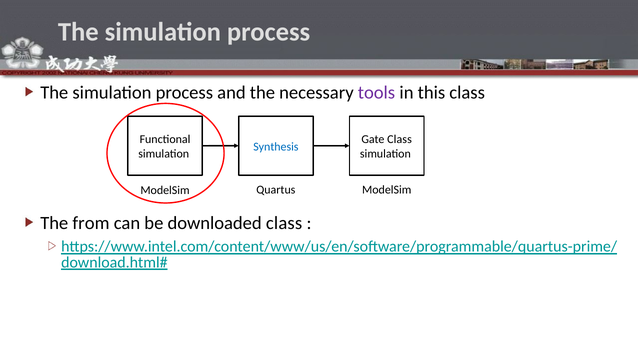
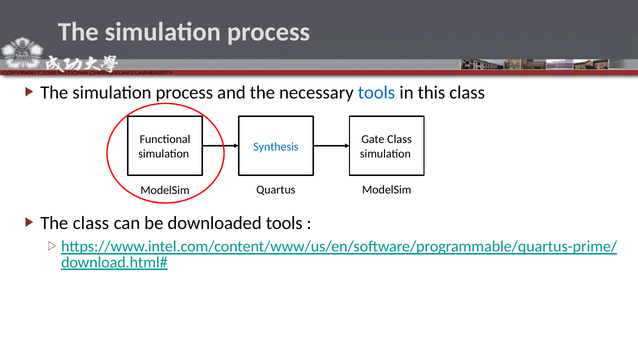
tools at (376, 92) colour: purple -> blue
The from: from -> class
downloaded class: class -> tools
